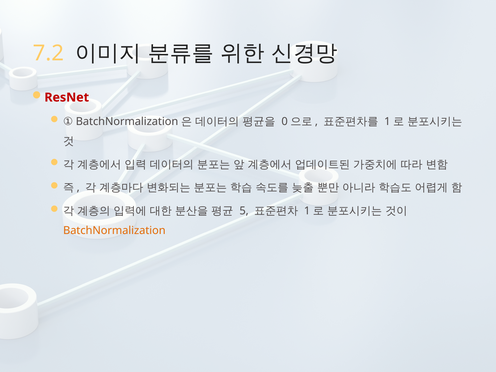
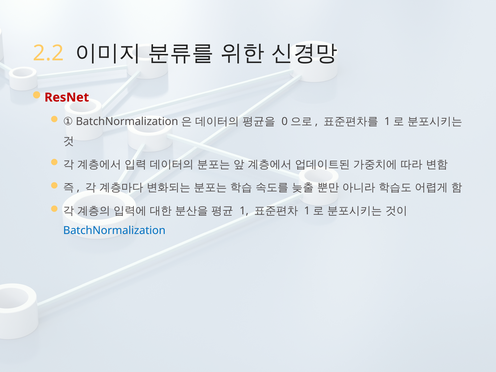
7.2: 7.2 -> 2.2
5: 5 -> 1
BatchNormalization at (114, 231) colour: orange -> blue
